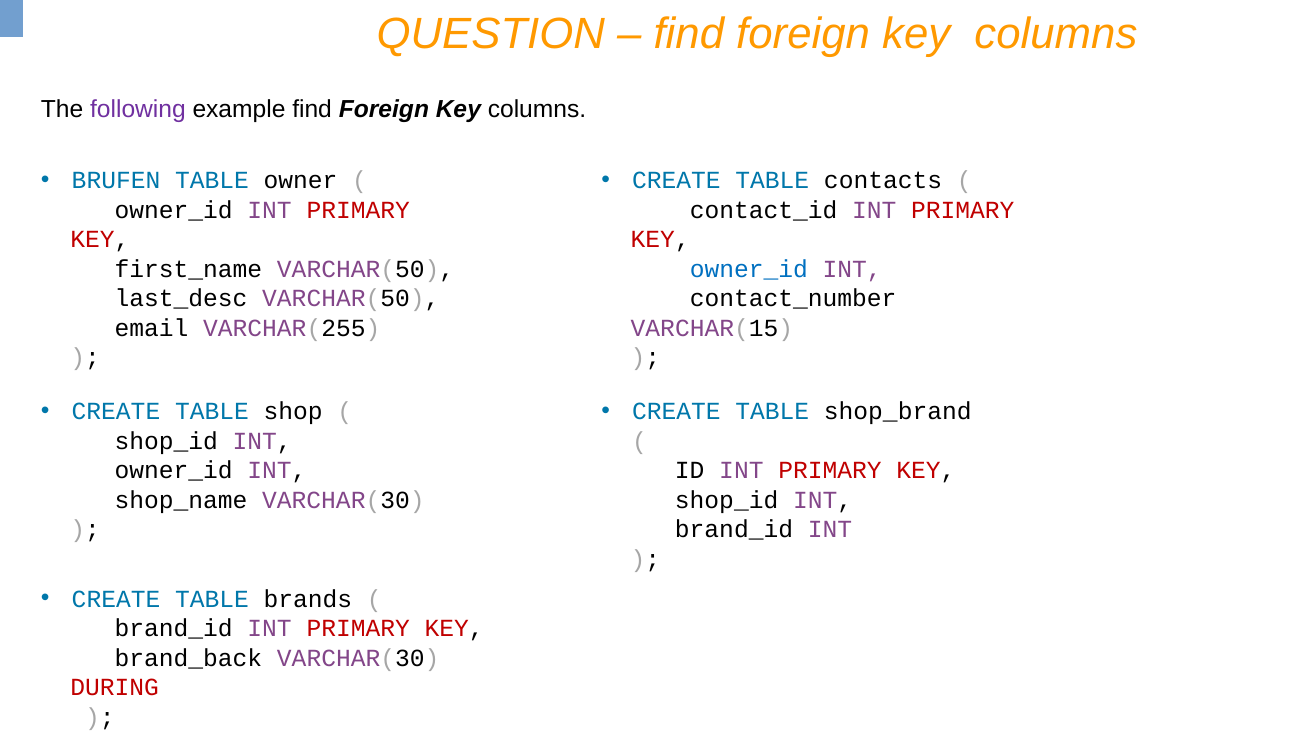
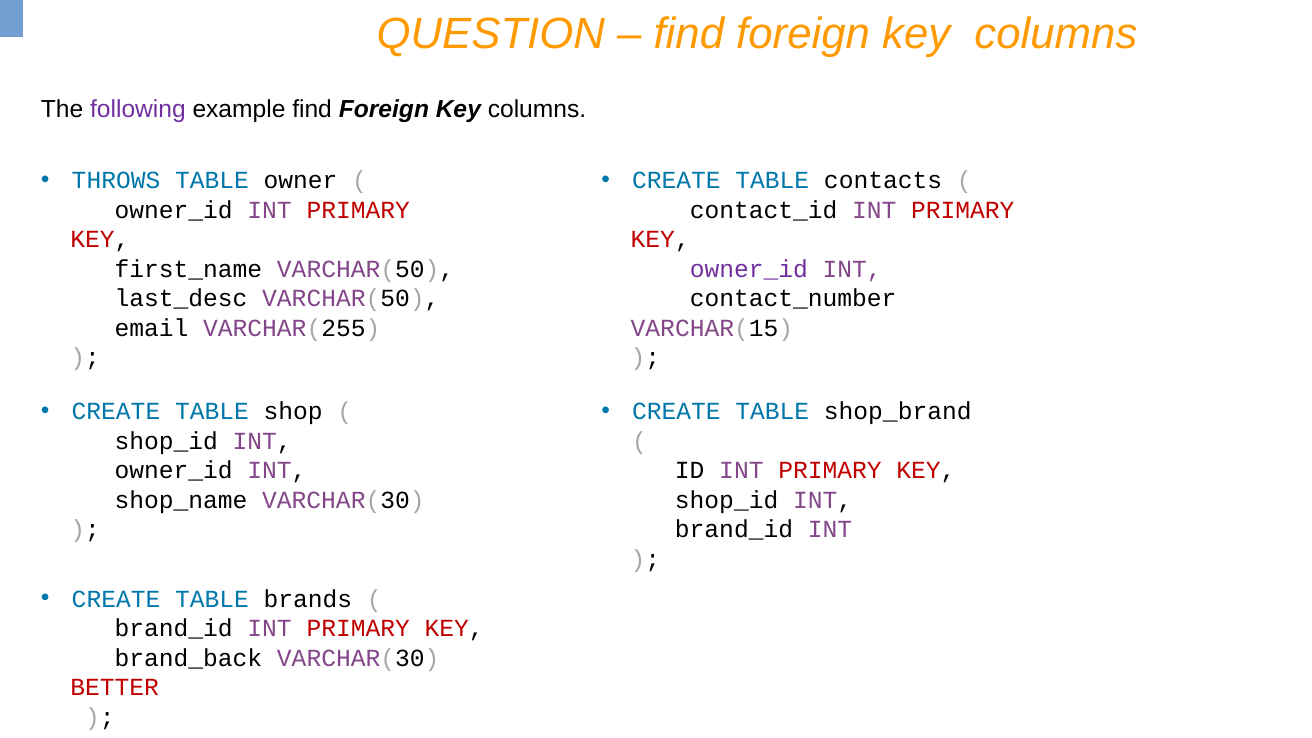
BRUFEN: BRUFEN -> THROWS
owner_id at (749, 269) colour: blue -> purple
DURING: DURING -> BETTER
